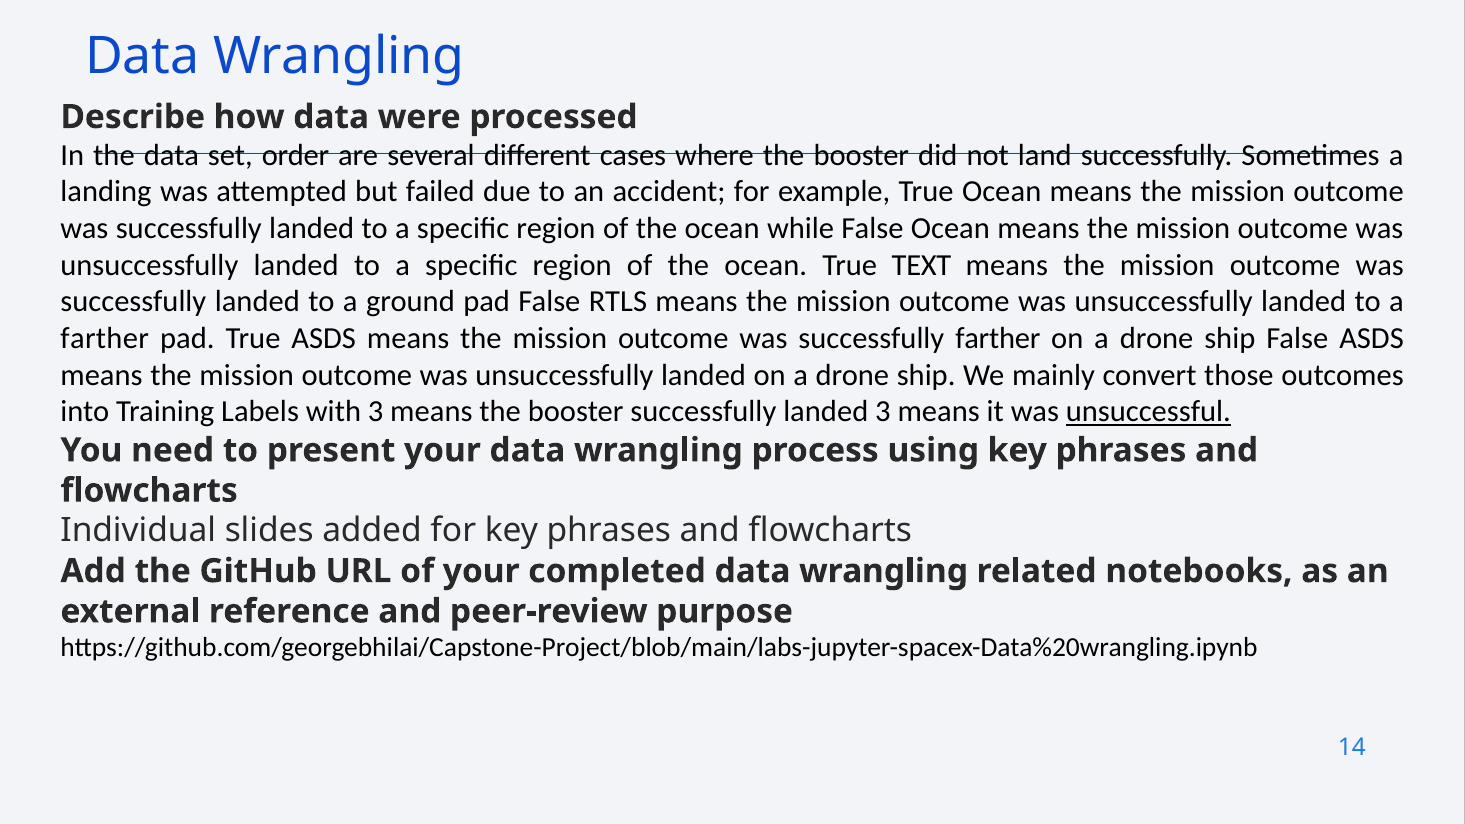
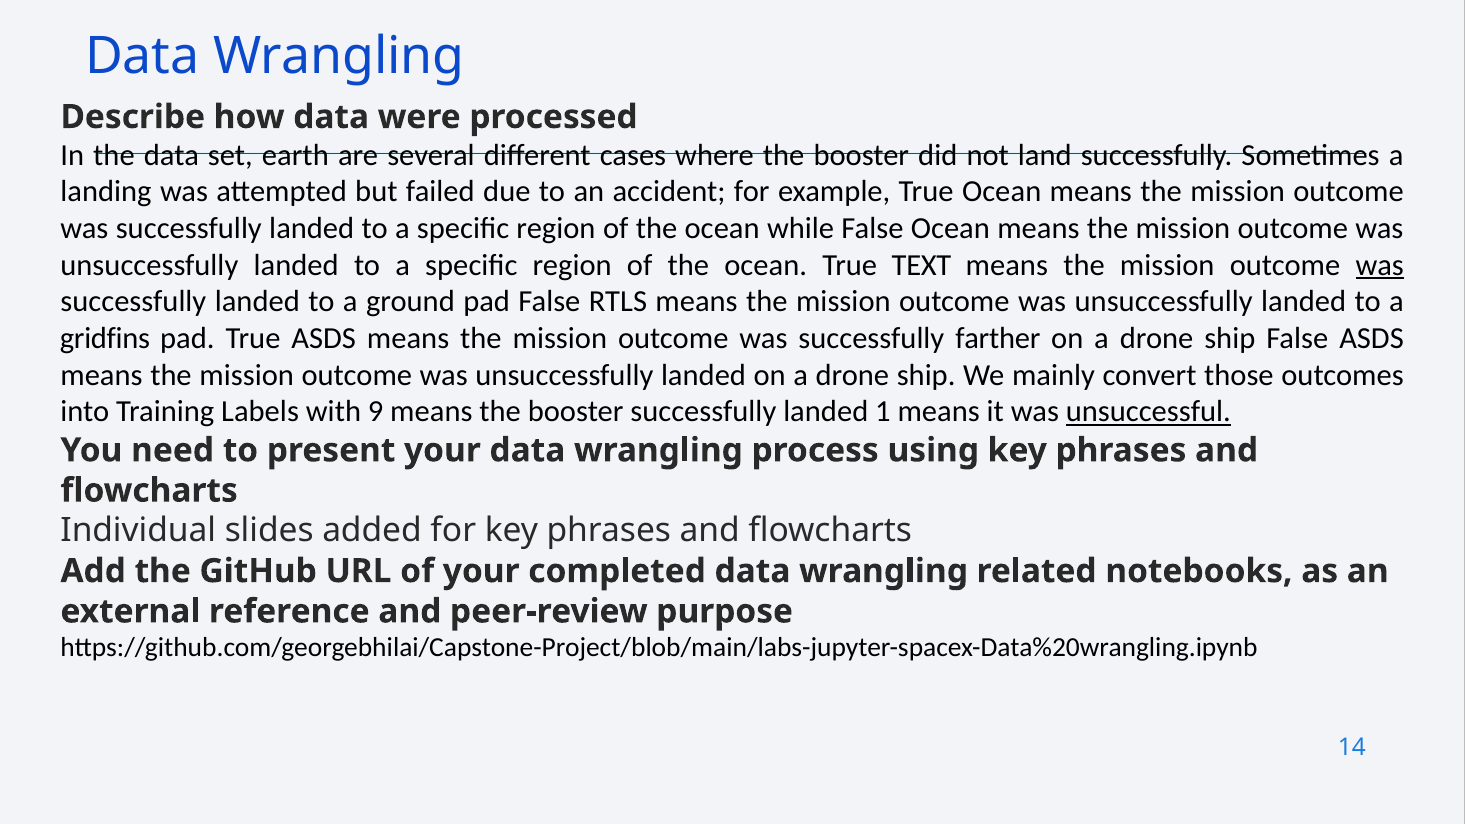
order: order -> earth
was at (1380, 265) underline: none -> present
farther at (105, 338): farther -> gridfins
with 3: 3 -> 9
landed 3: 3 -> 1
